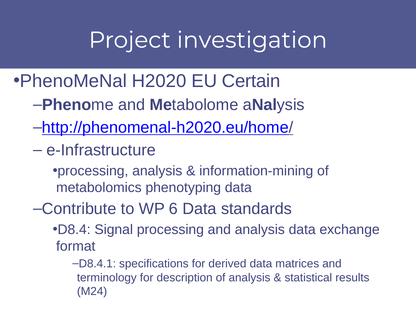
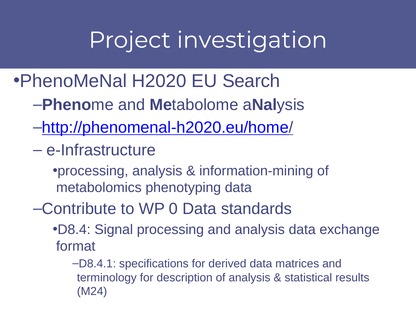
Certain: Certain -> Search
6: 6 -> 0
